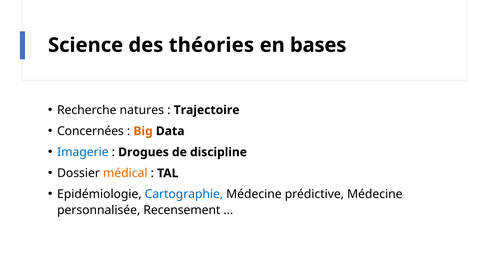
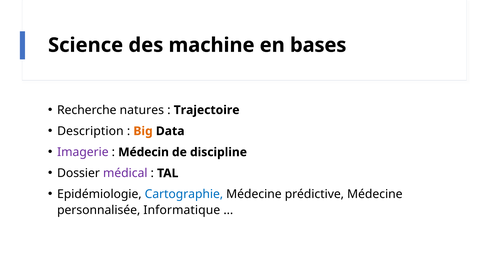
théories: théories -> machine
Concernées: Concernées -> Description
Imagerie colour: blue -> purple
Drogues: Drogues -> Médecin
médical colour: orange -> purple
Recensement: Recensement -> Informatique
